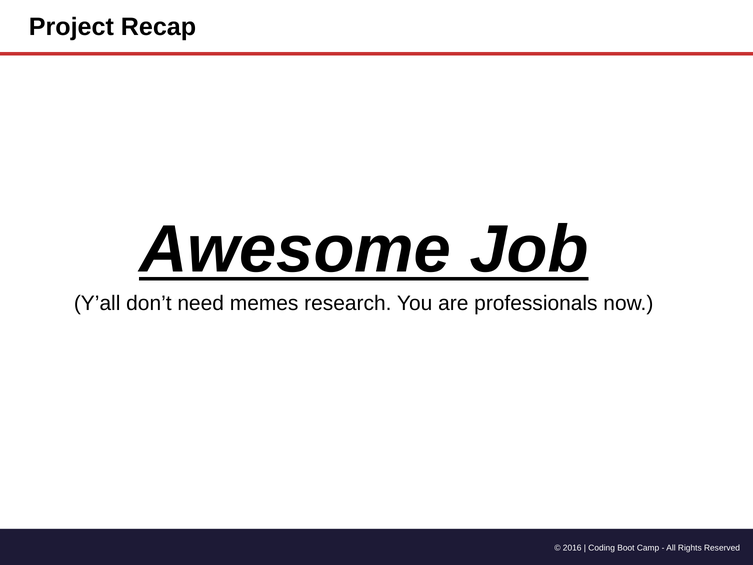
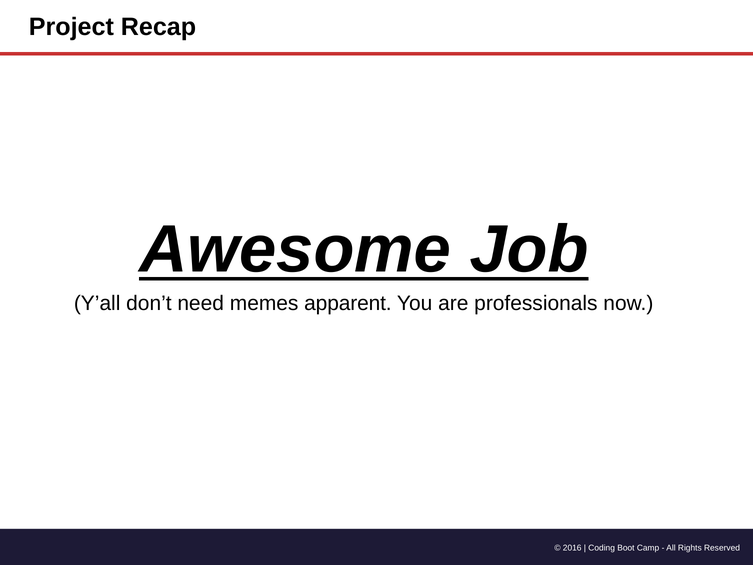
research: research -> apparent
